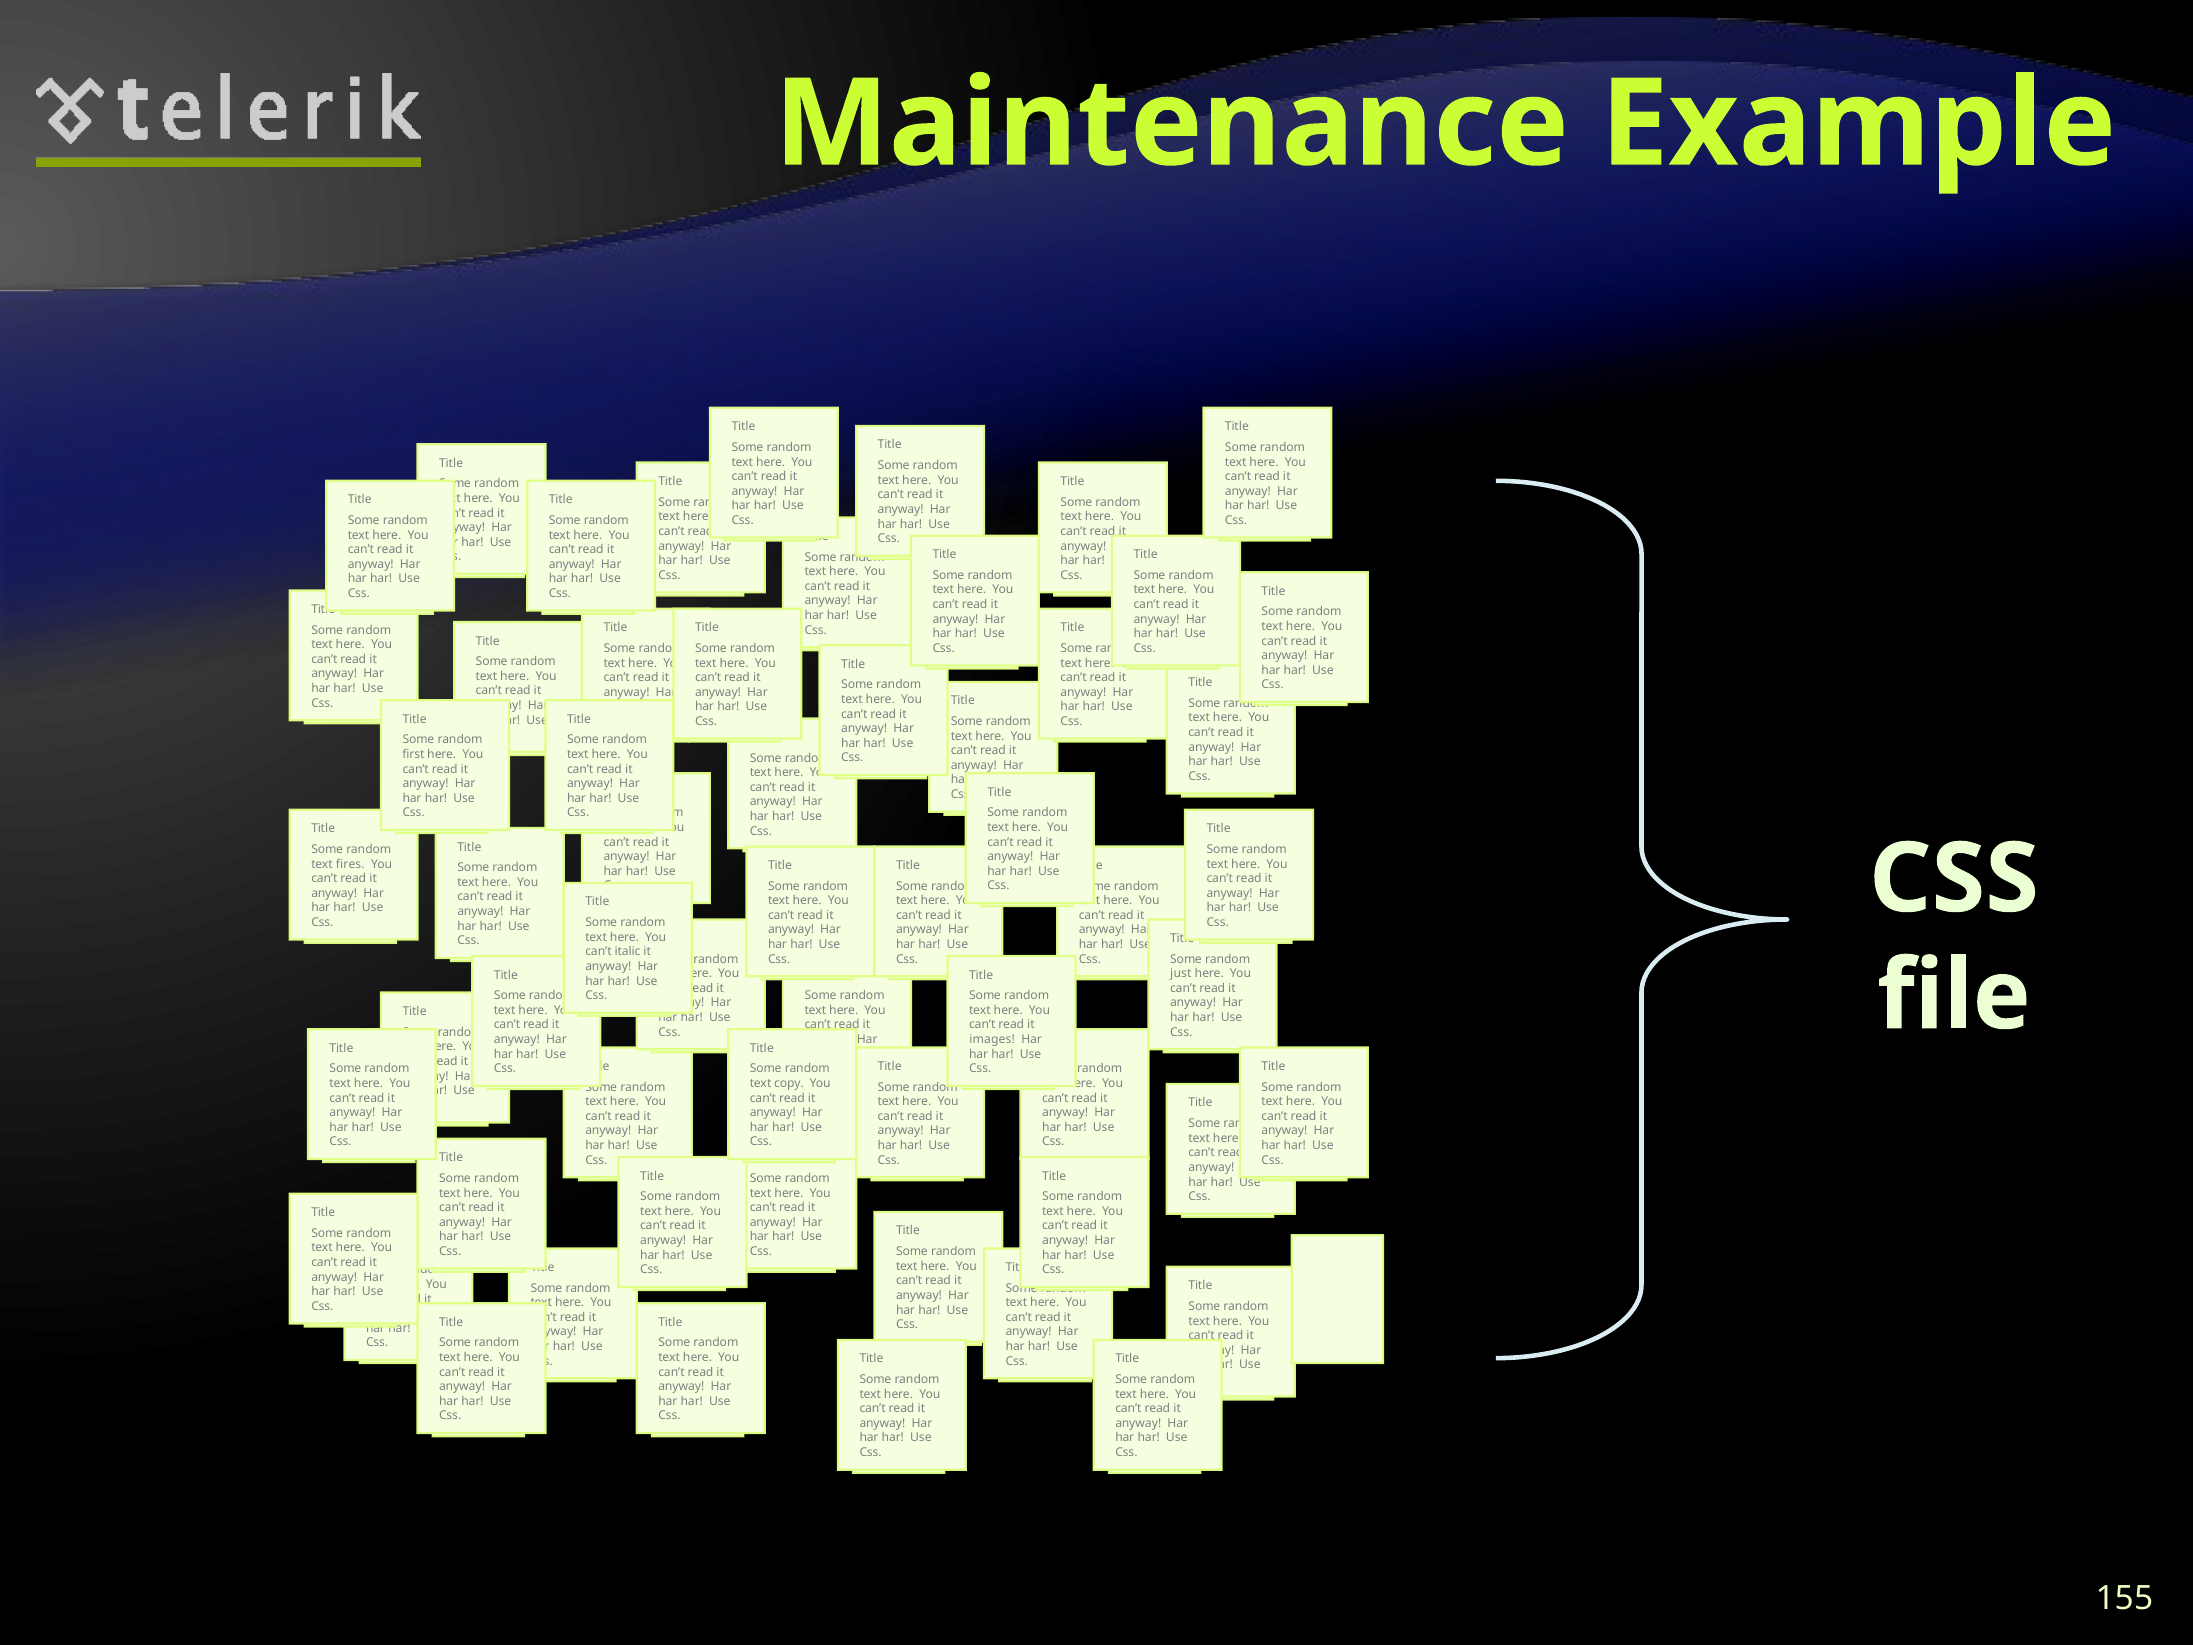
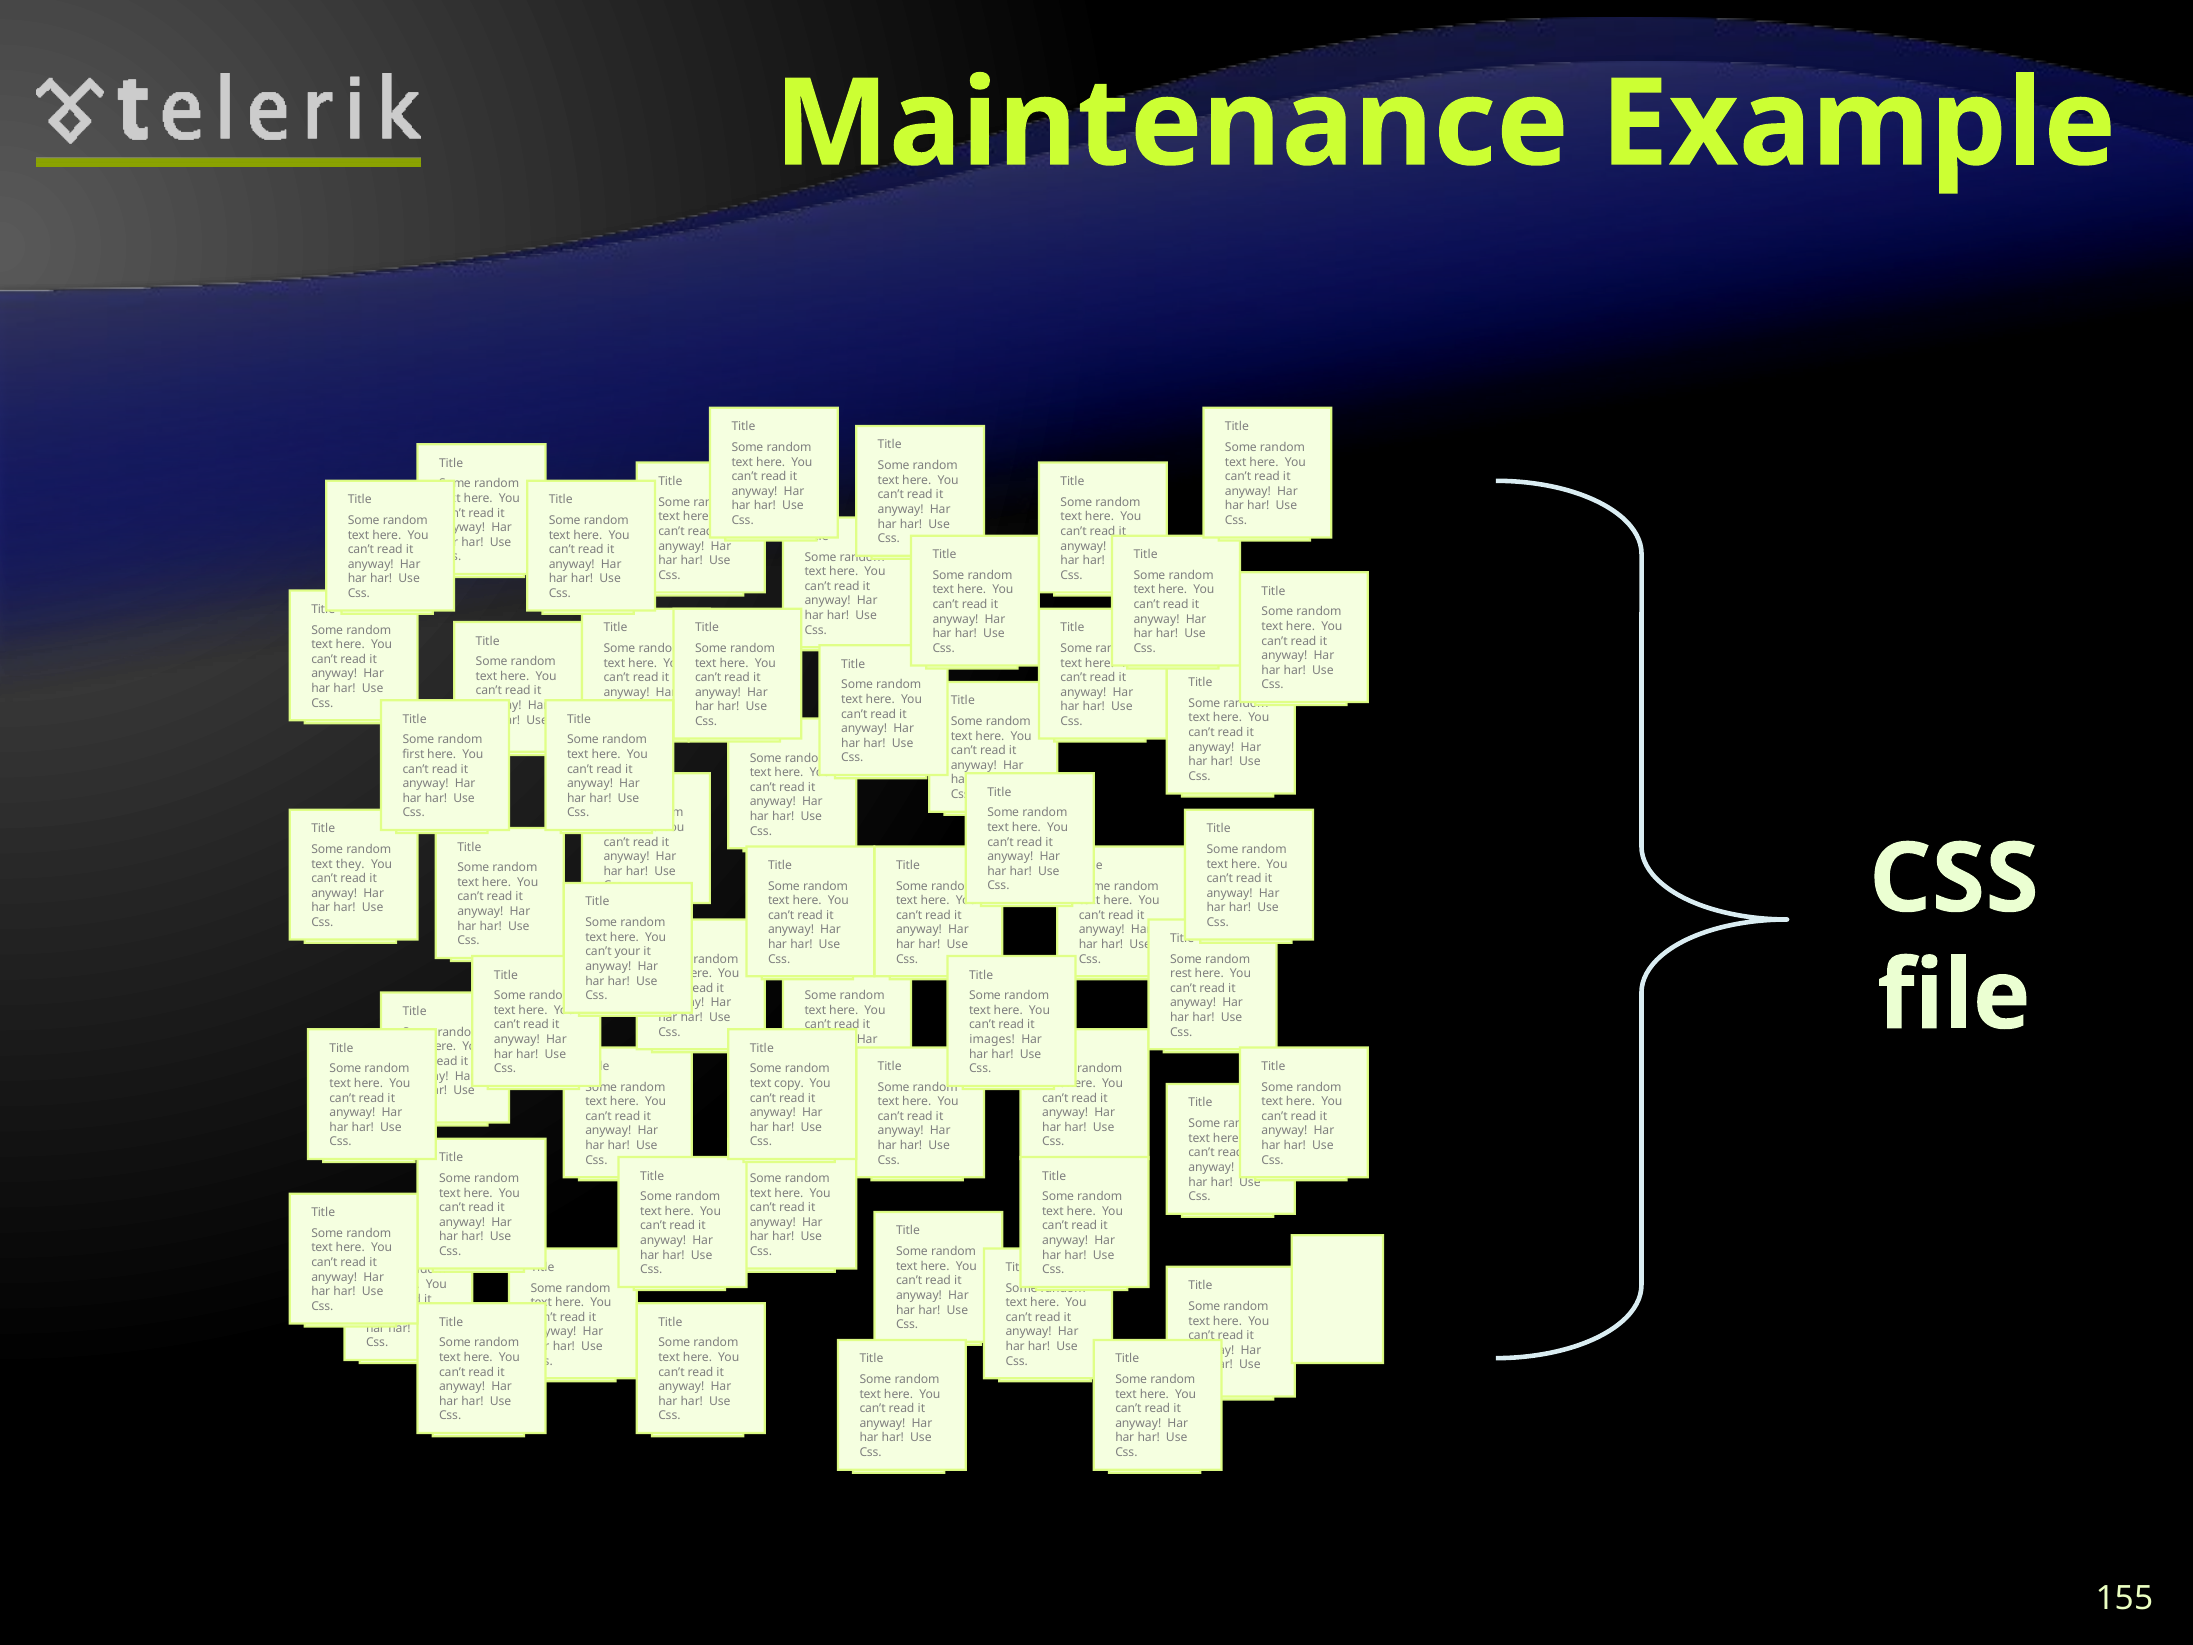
fires: fires -> they
italic: italic -> your
just: just -> rest
